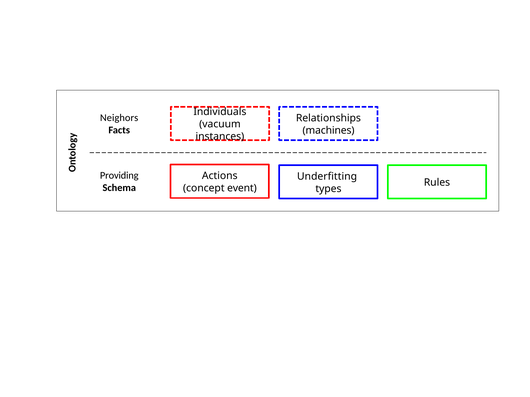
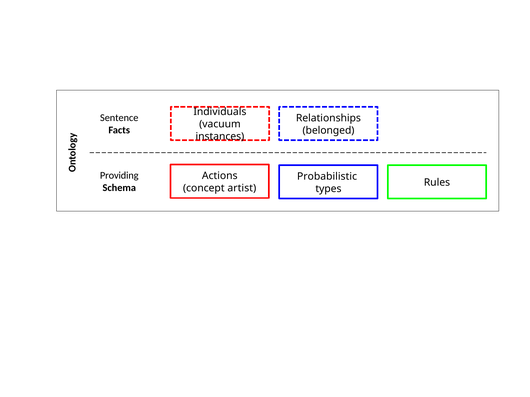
Neighors: Neighors -> Sentence
machines: machines -> belonged
Underfitting: Underfitting -> Probabilistic
event: event -> artist
